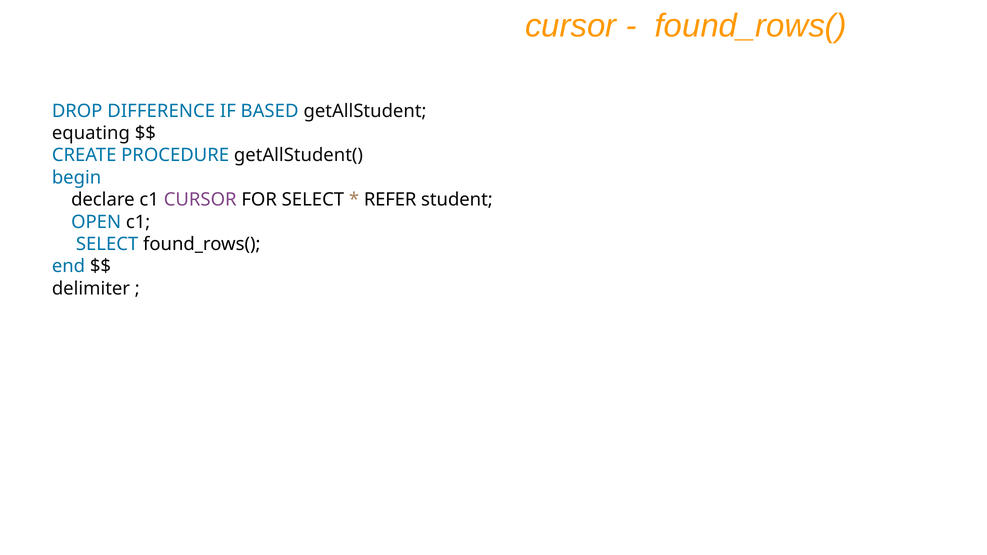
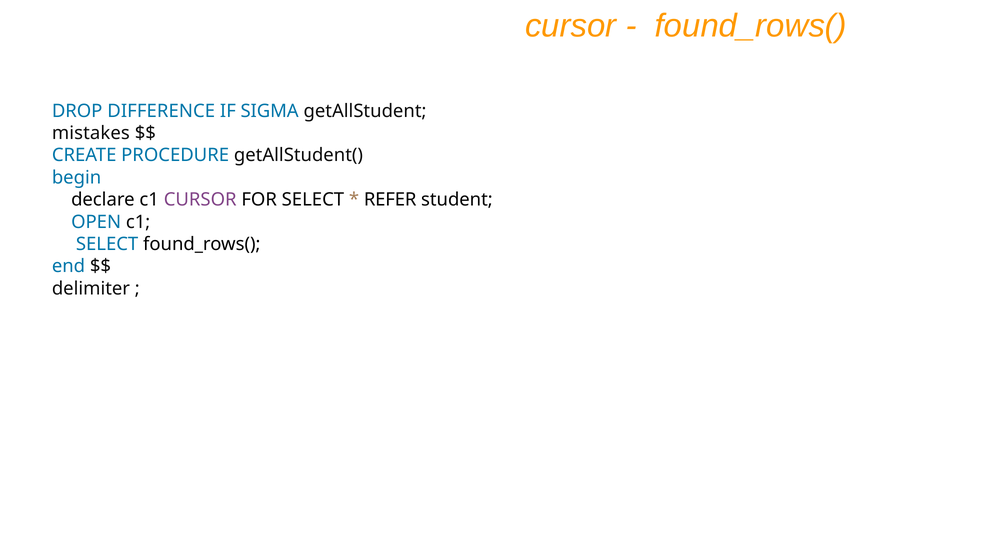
BASED: BASED -> SIGMA
equating: equating -> mistakes
